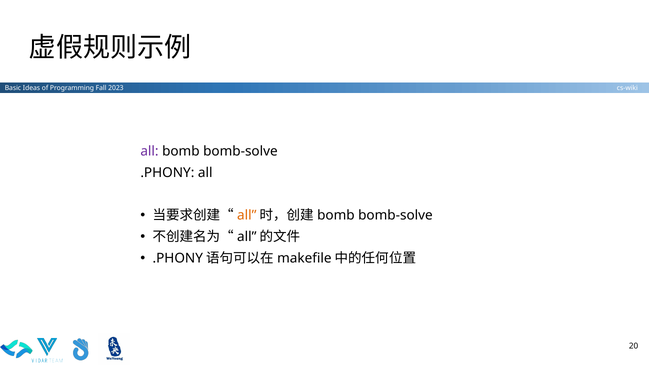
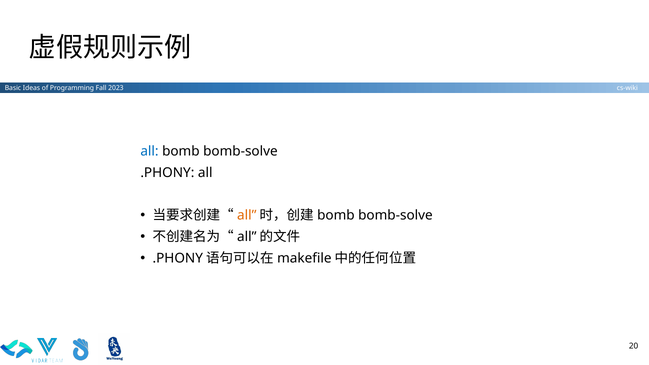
all at (149, 151) colour: purple -> blue
